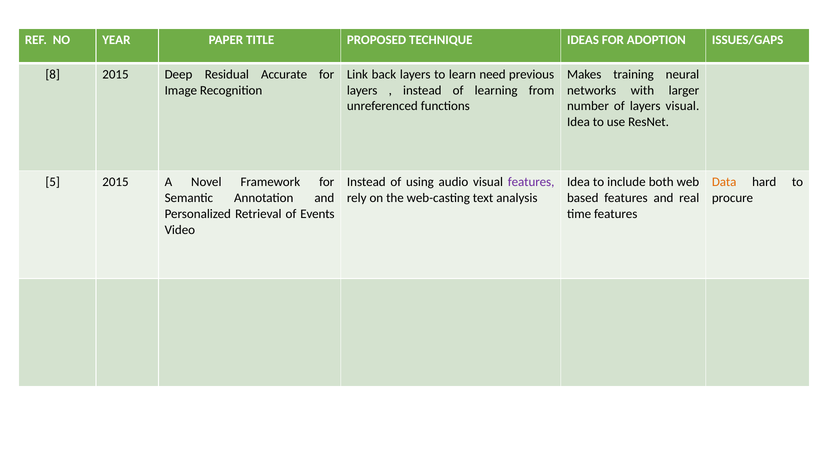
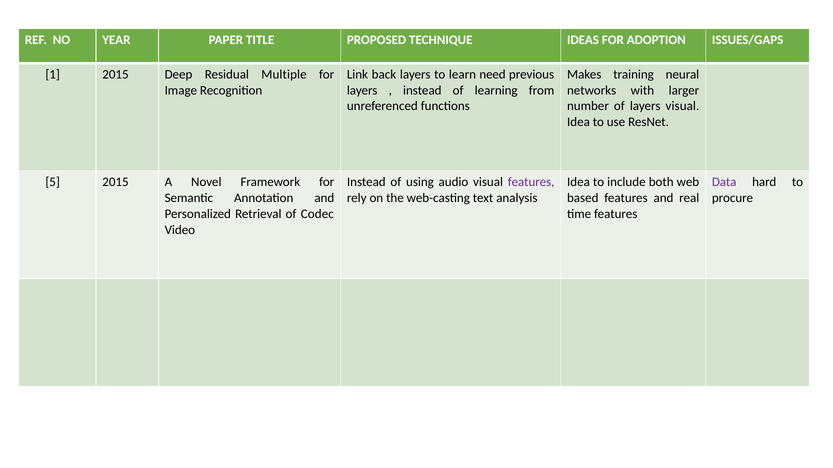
8: 8 -> 1
Accurate: Accurate -> Multiple
Data colour: orange -> purple
Events: Events -> Codec
